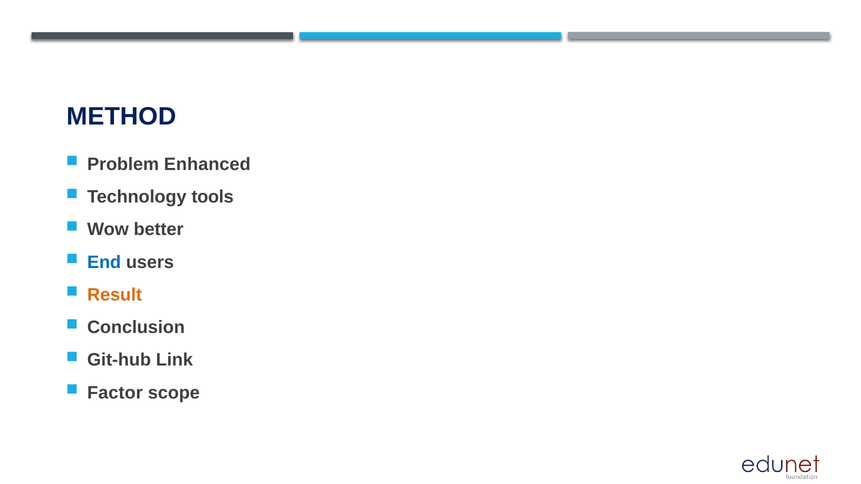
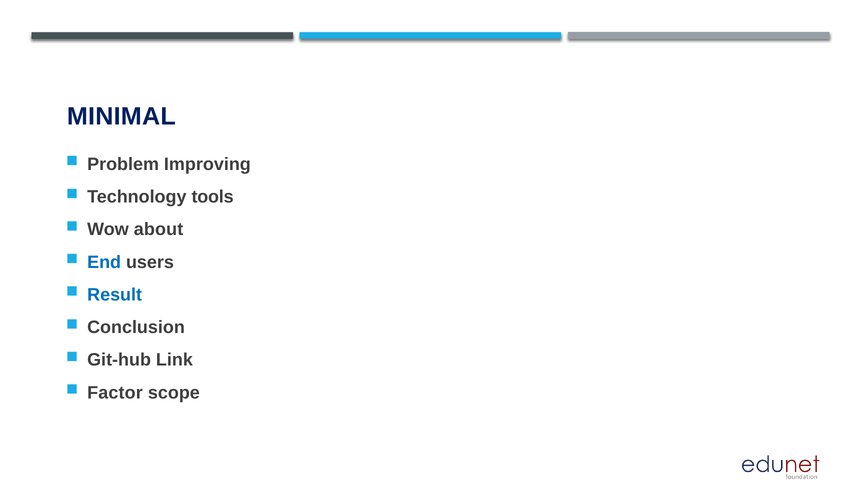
METHOD: METHOD -> MINIMAL
Enhanced: Enhanced -> Improving
better: better -> about
Result colour: orange -> blue
